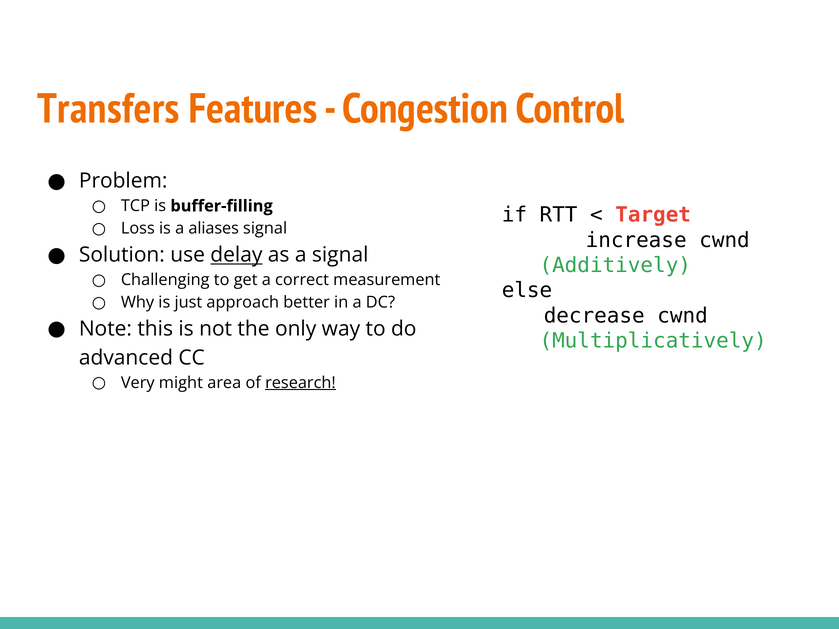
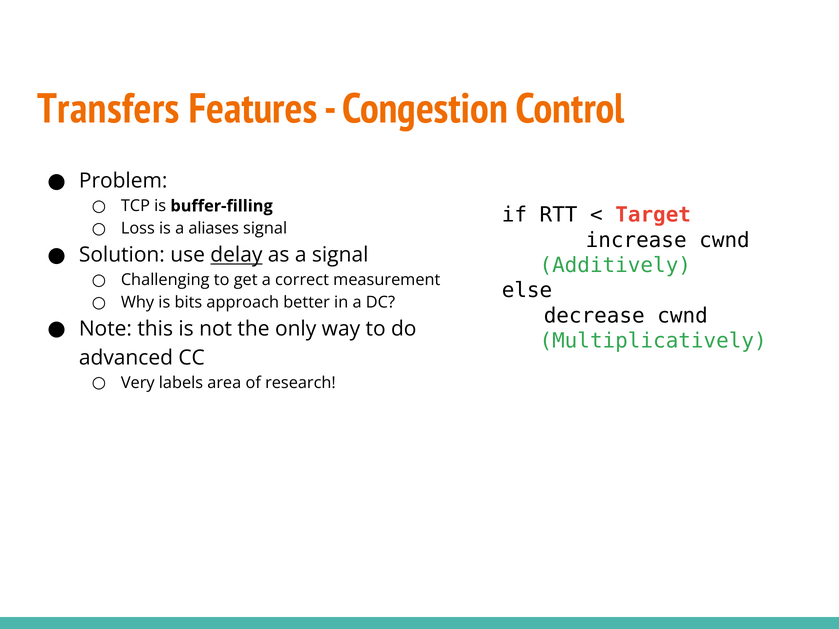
just: just -> bits
might: might -> labels
research underline: present -> none
